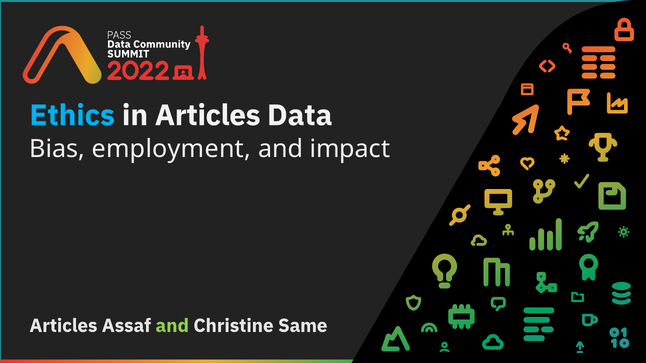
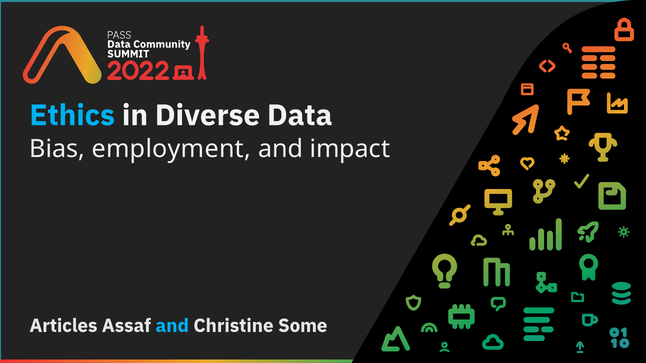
in Articles: Articles -> Diverse
and at (172, 326) colour: light green -> light blue
Same: Same -> Some
